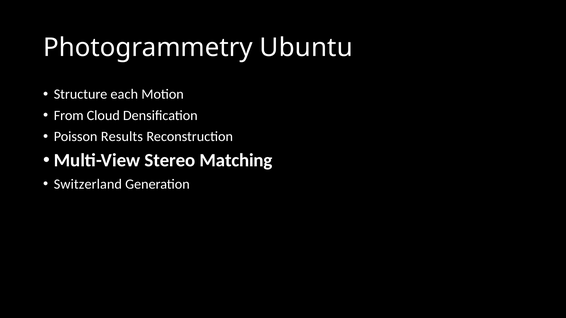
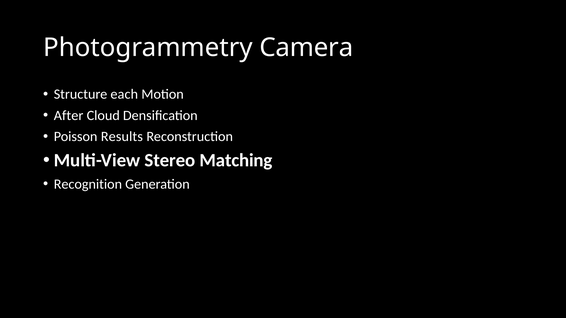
Ubuntu: Ubuntu -> Camera
From: From -> After
Switzerland: Switzerland -> Recognition
